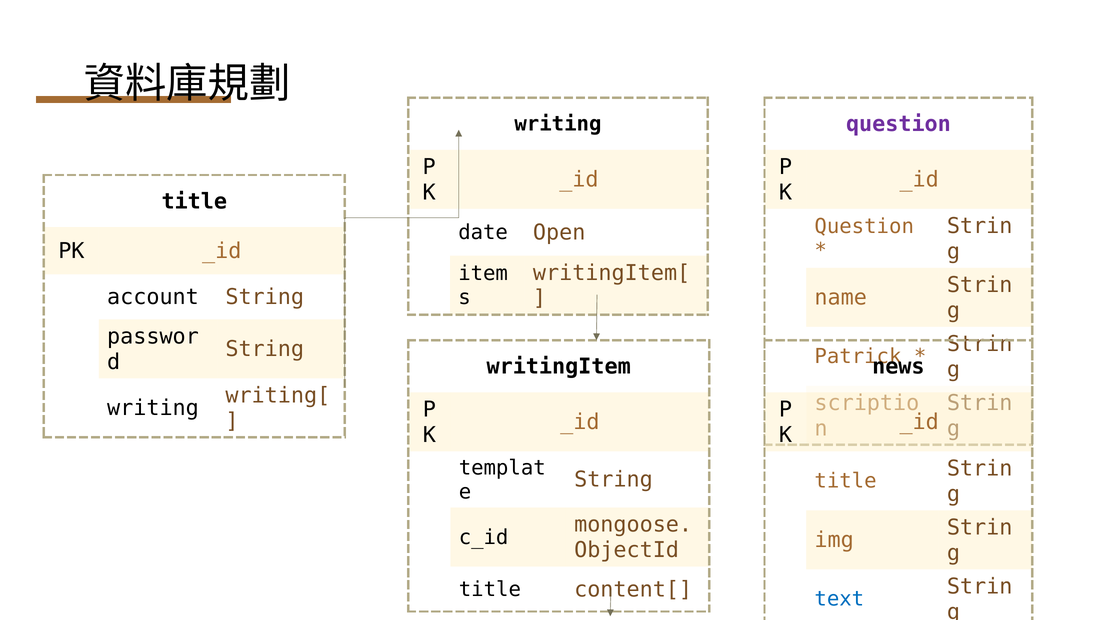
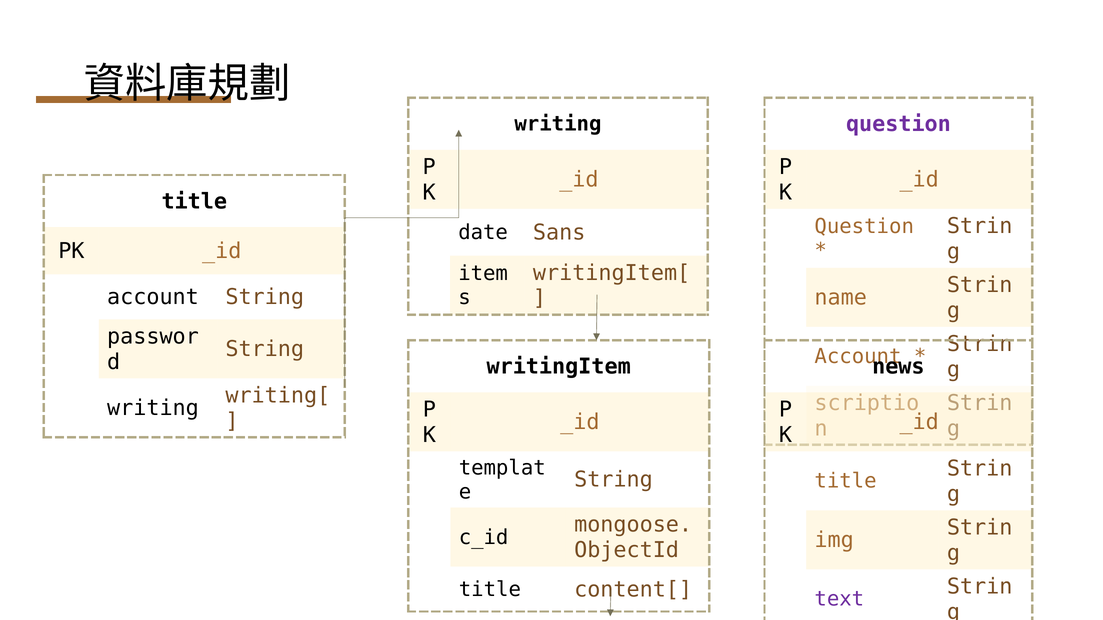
Open: Open -> Sans
Patrick at (858, 357): Patrick -> Account
text colour: blue -> purple
